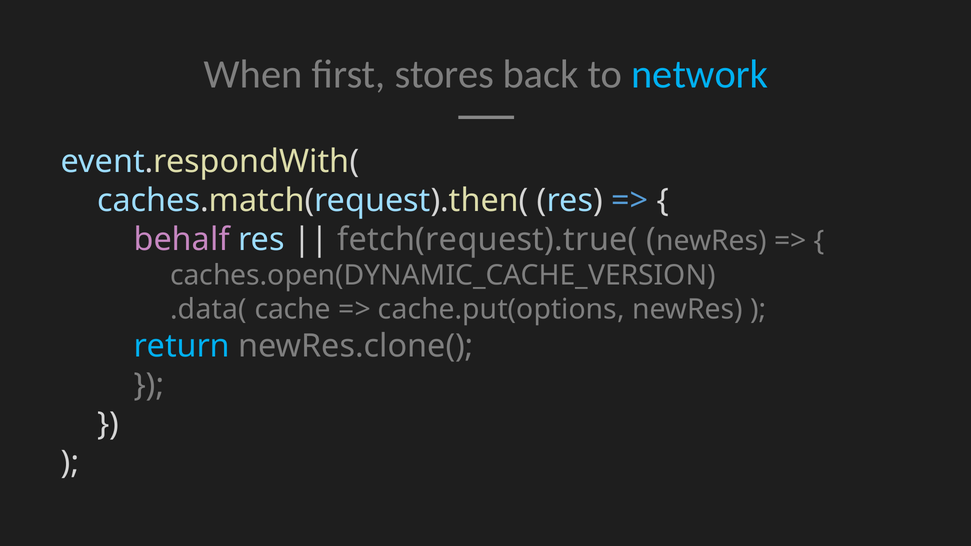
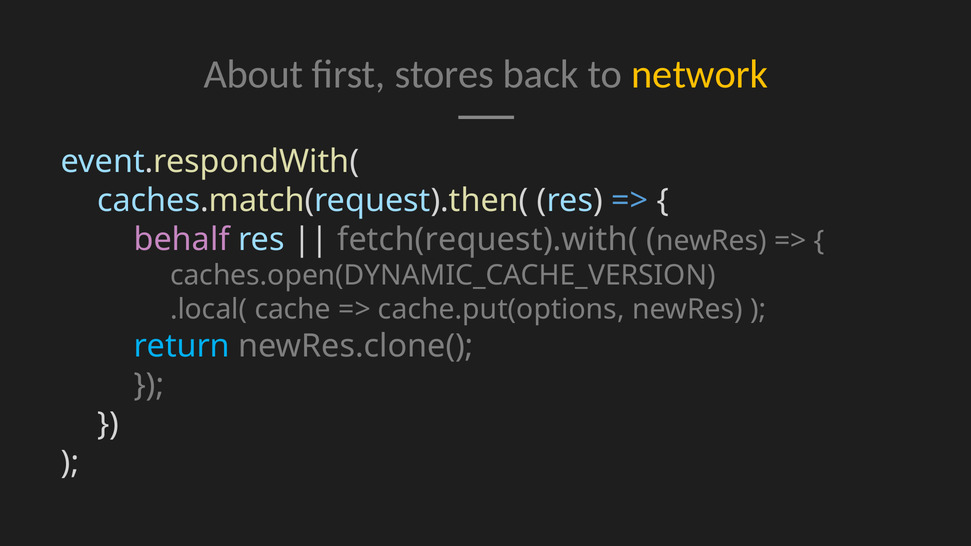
When: When -> About
network colour: light blue -> yellow
fetch(request).true(: fetch(request).true( -> fetch(request).with(
.data(: .data( -> .local(
